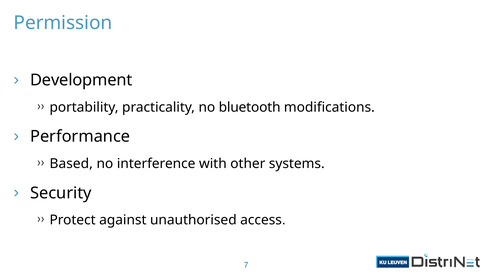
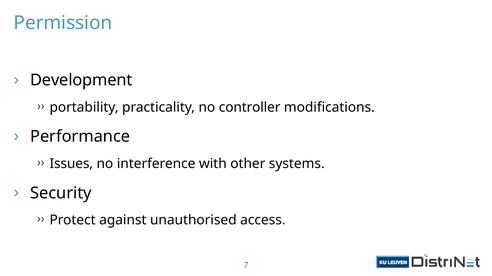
bluetooth: bluetooth -> controller
Based: Based -> Issues
